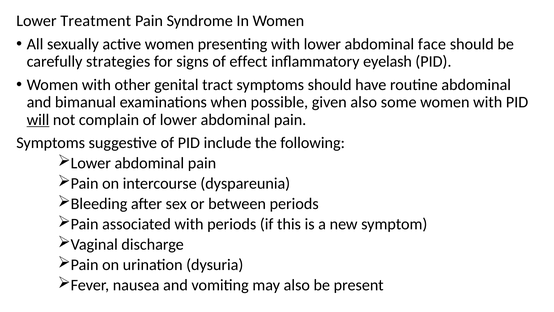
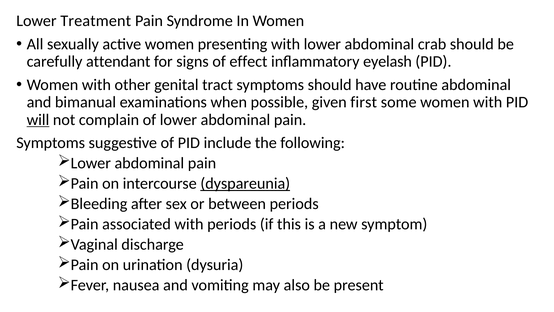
face: face -> crab
strategies: strategies -> attendant
given also: also -> first
dyspareunia underline: none -> present
